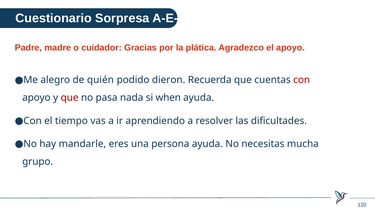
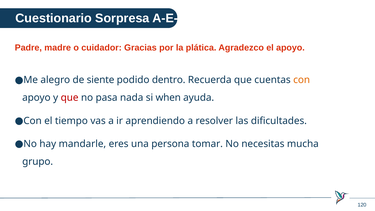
quién: quién -> siente
dieron: dieron -> dentro
con at (302, 80) colour: red -> orange
persona ayuda: ayuda -> tomar
